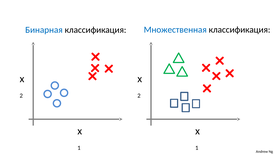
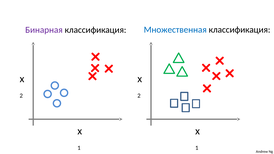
Бинарная colour: blue -> purple
